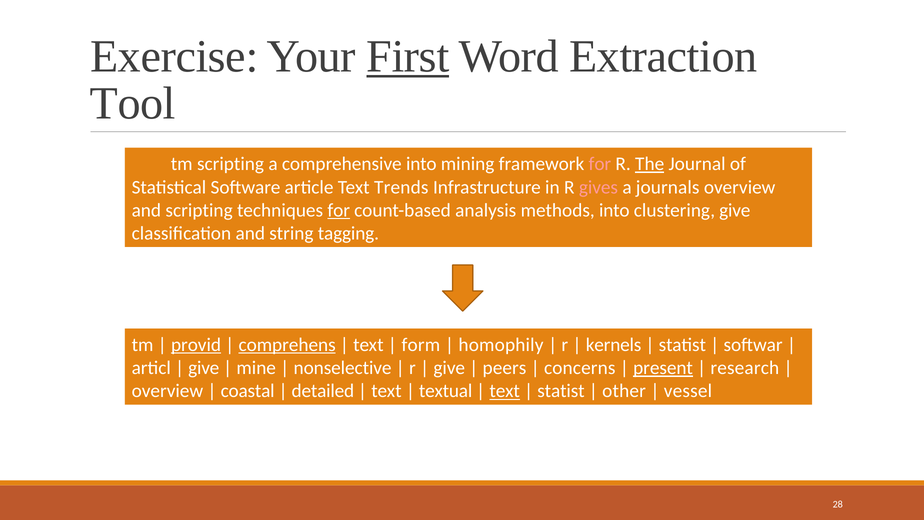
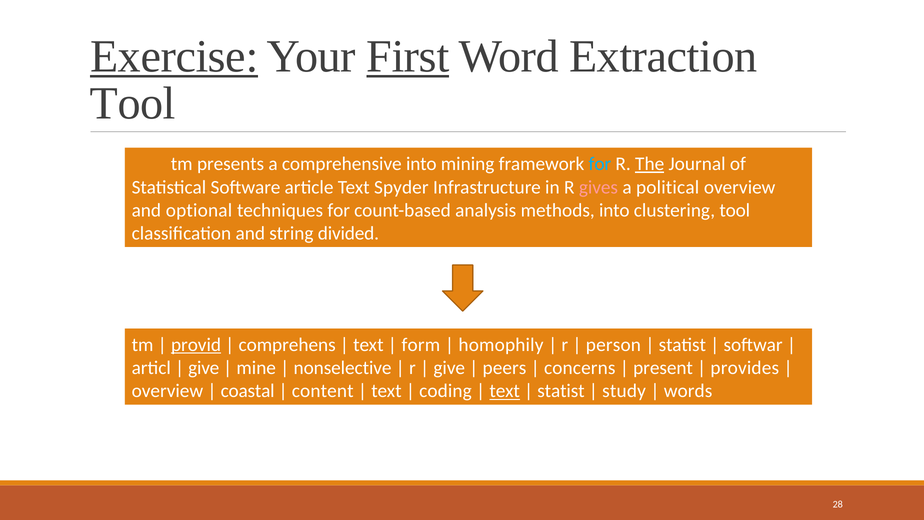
Exercise underline: none -> present
tm scripting: scripting -> presents
for at (600, 164) colour: pink -> light blue
Trends: Trends -> Spyder
journals: journals -> political
and scripting: scripting -> optional
for at (339, 210) underline: present -> none
clustering give: give -> tool
tagging: tagging -> divided
comprehens underline: present -> none
kernels: kernels -> person
present underline: present -> none
research: research -> provides
detailed: detailed -> content
textual: textual -> coding
other: other -> study
vessel: vessel -> words
